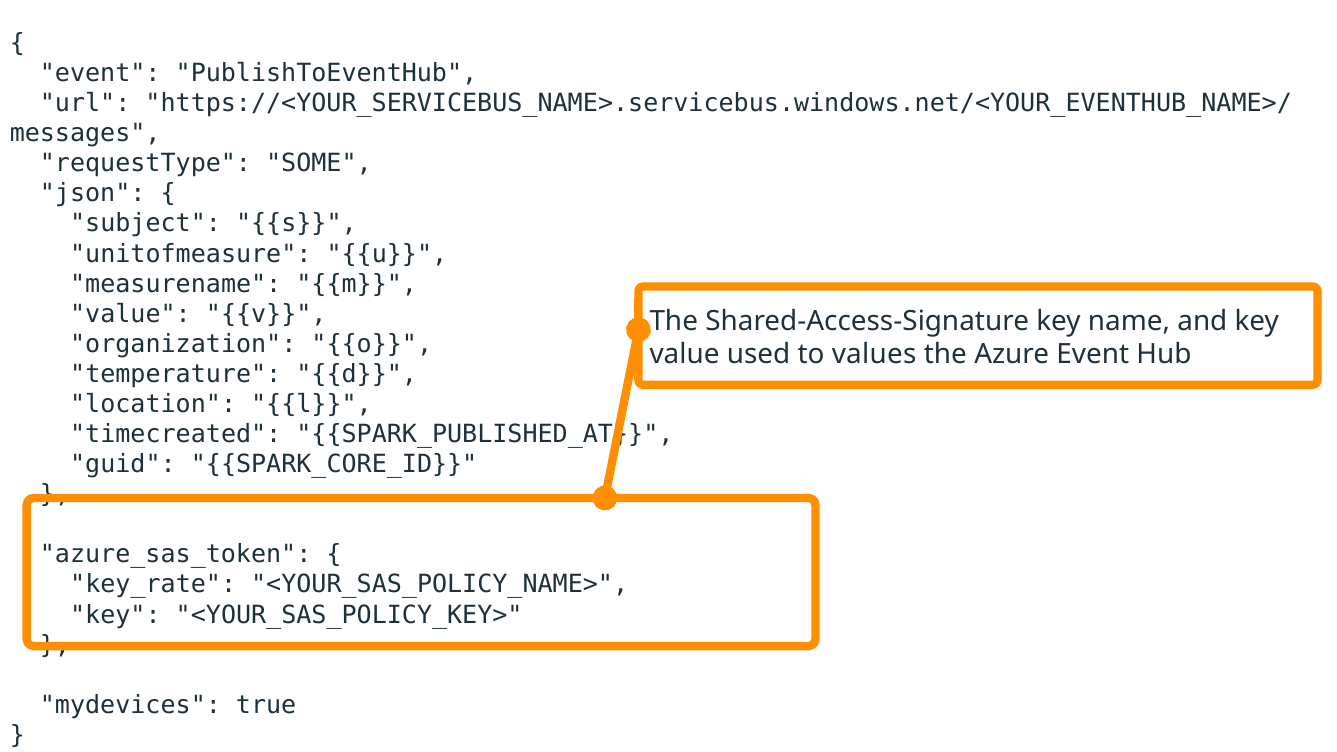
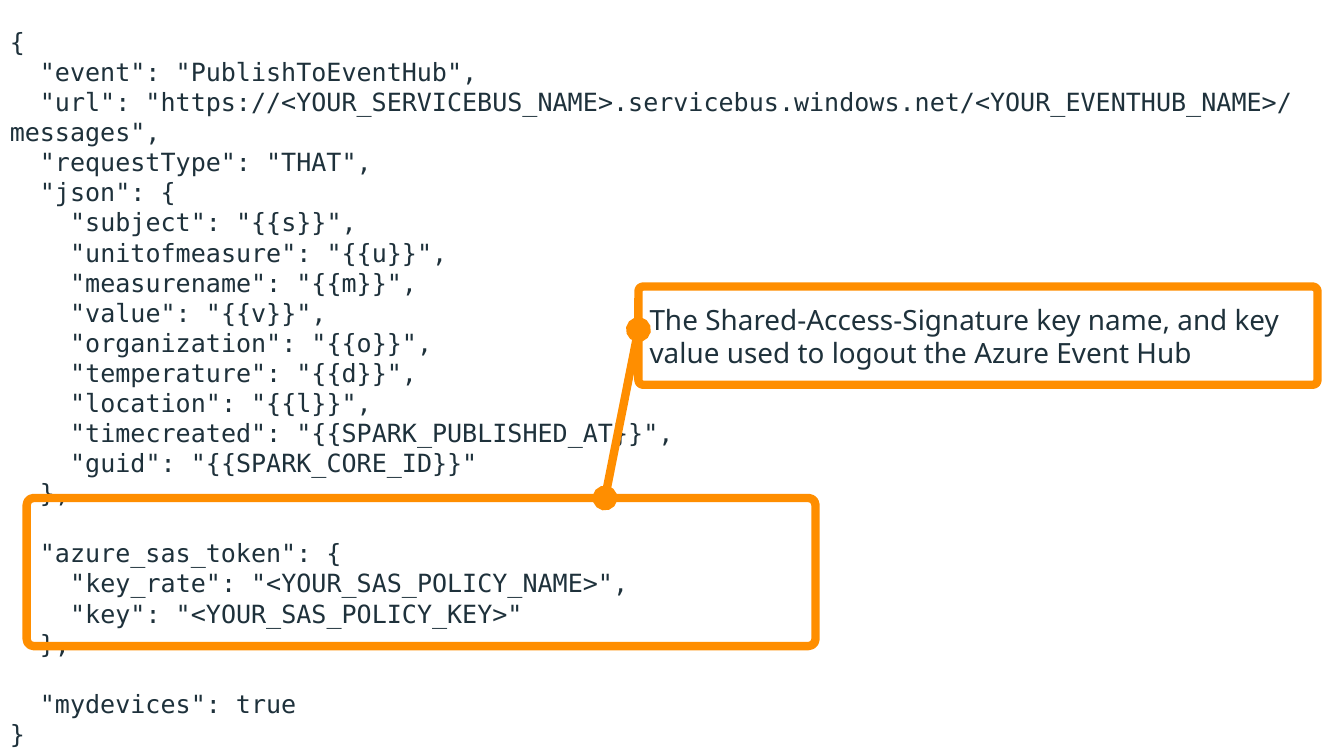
SOME: SOME -> THAT
values: values -> logout
